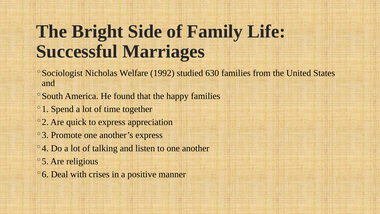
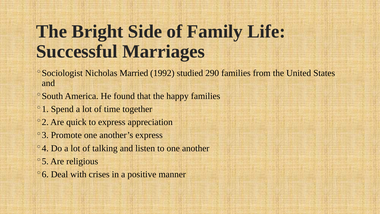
Welfare: Welfare -> Married
630: 630 -> 290
